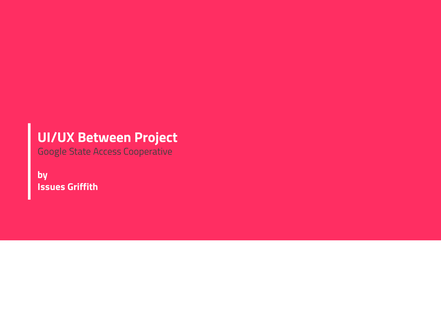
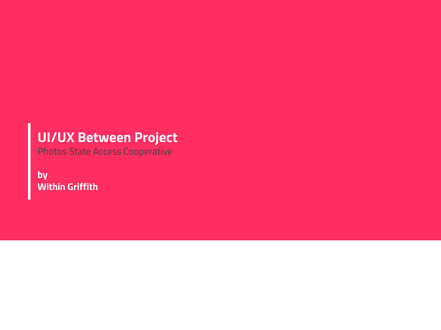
Google: Google -> Photos
Issues: Issues -> Within
